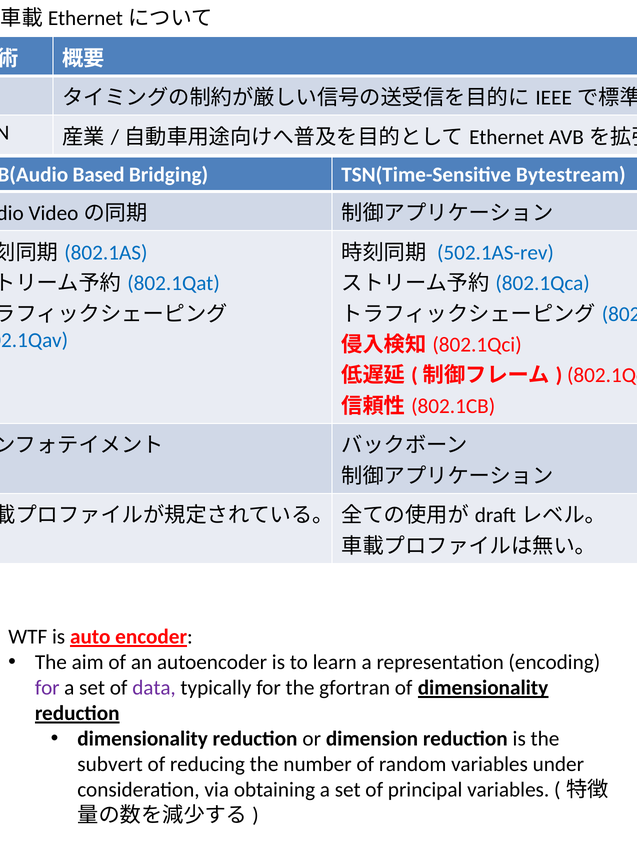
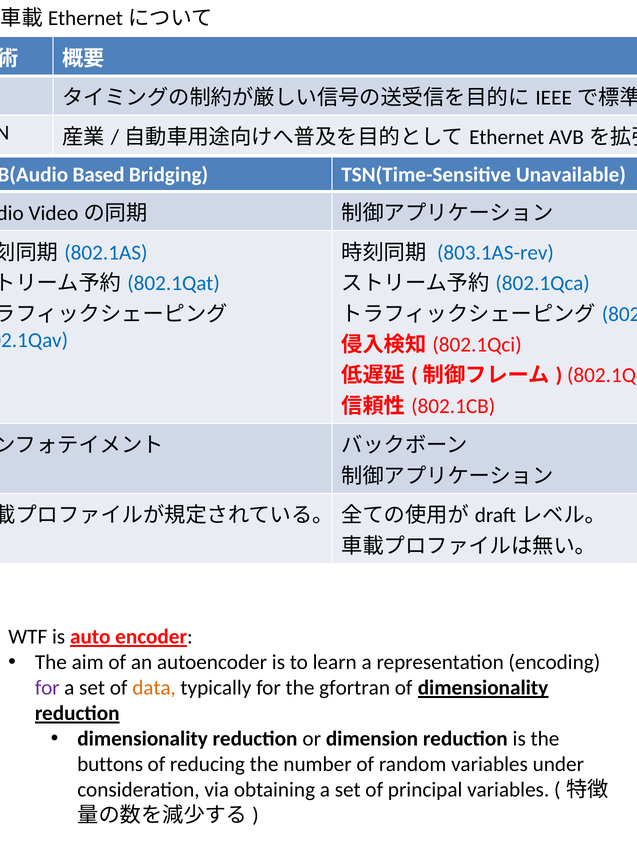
Bytestream: Bytestream -> Unavailable
502.1AS-rev: 502.1AS-rev -> 803.1AS-rev
data colour: purple -> orange
subvert: subvert -> buttons
